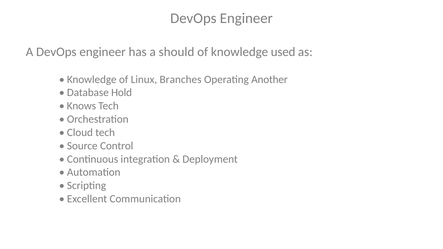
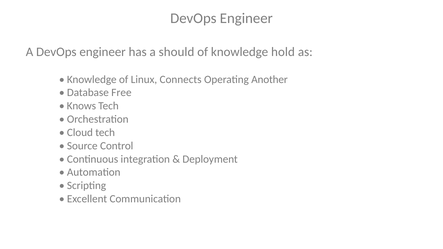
used: used -> hold
Branches: Branches -> Connects
Hold: Hold -> Free
